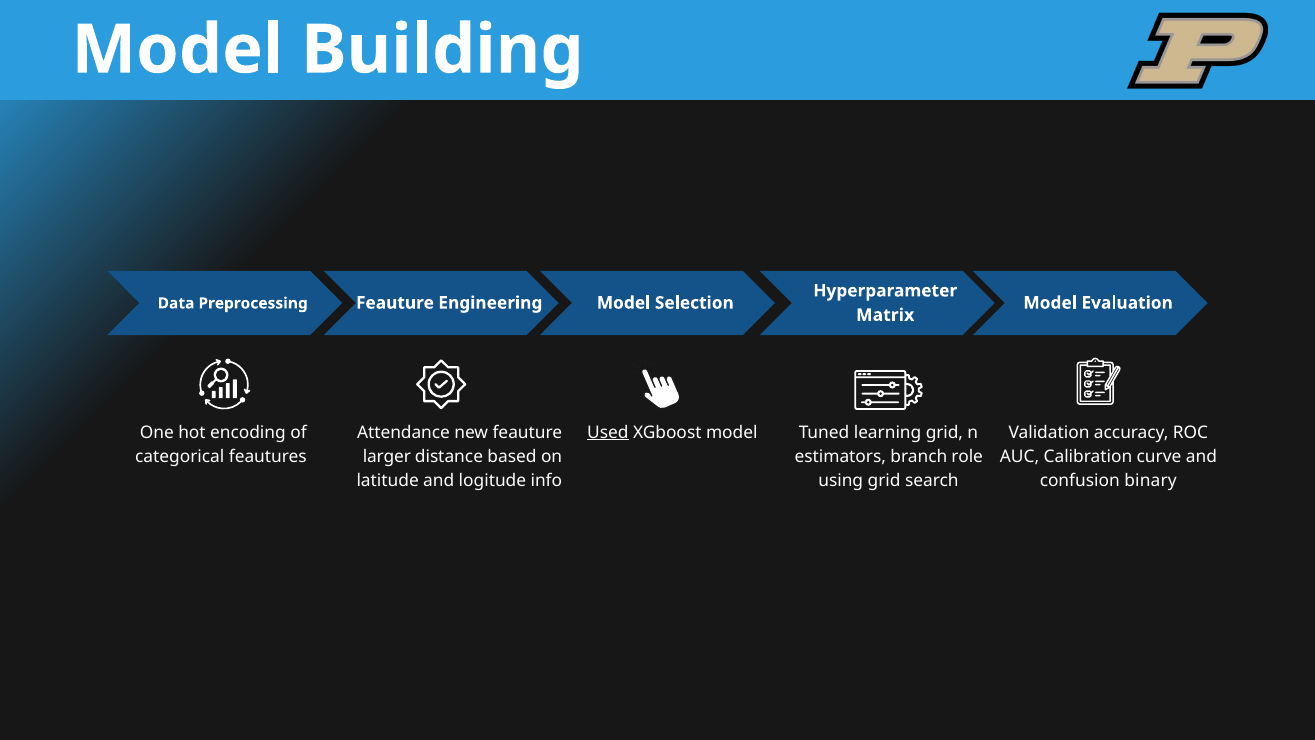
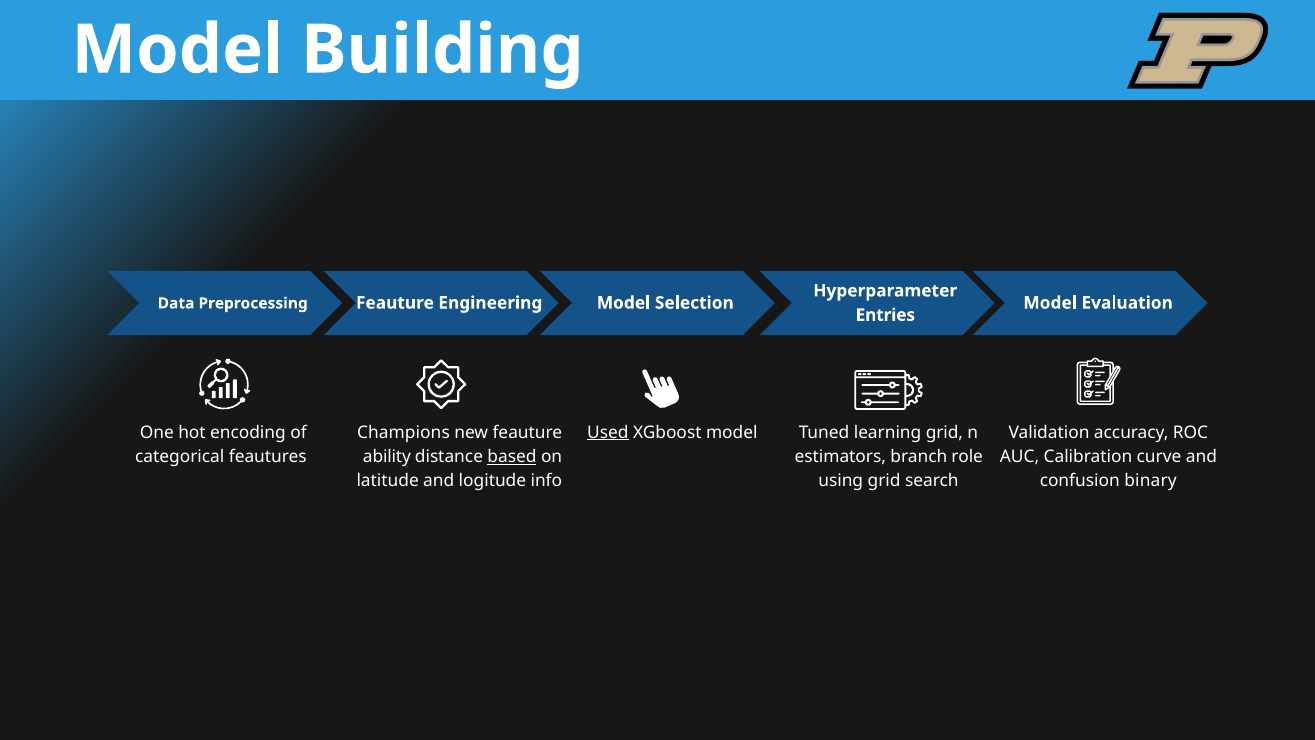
Matrix: Matrix -> Entries
Attendance: Attendance -> Champions
larger: larger -> ability
based underline: none -> present
